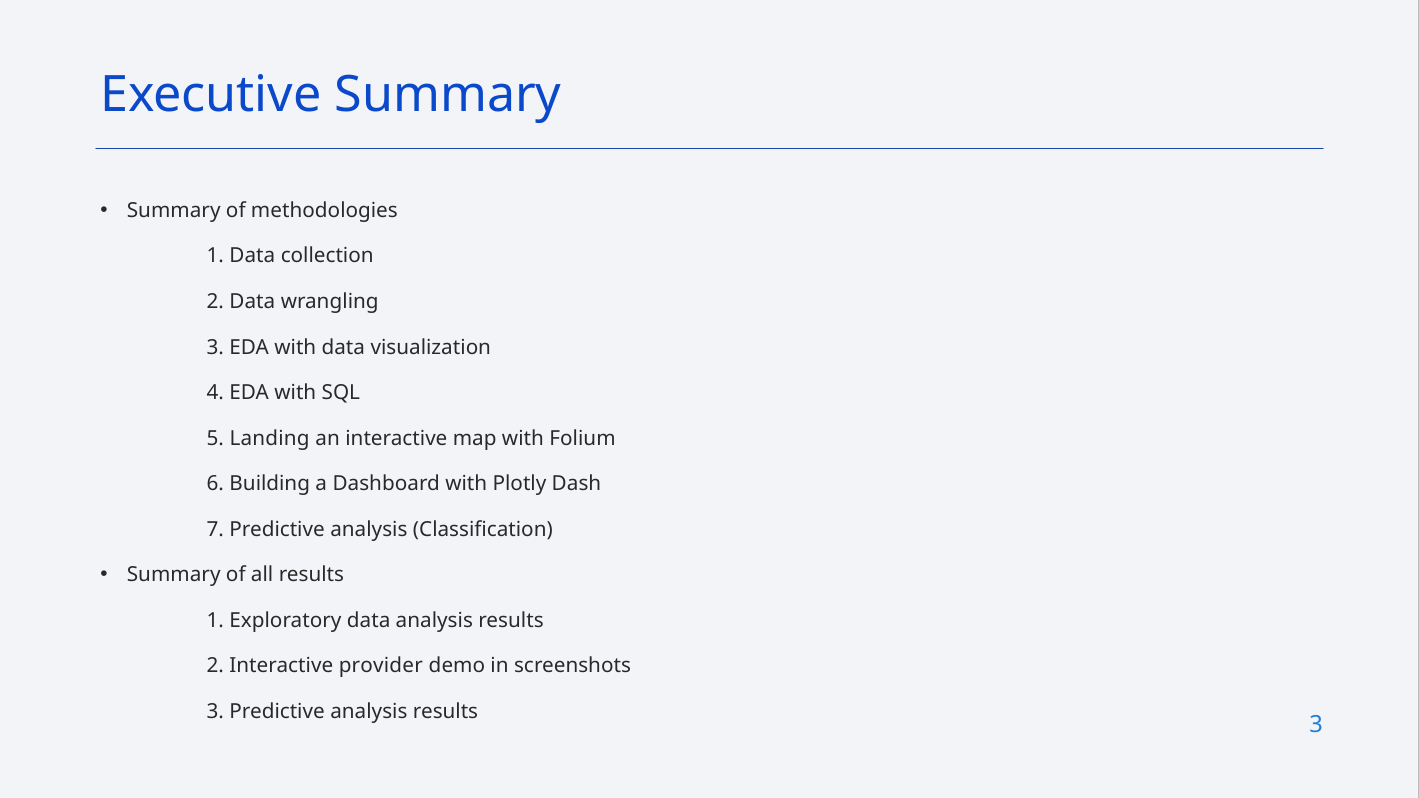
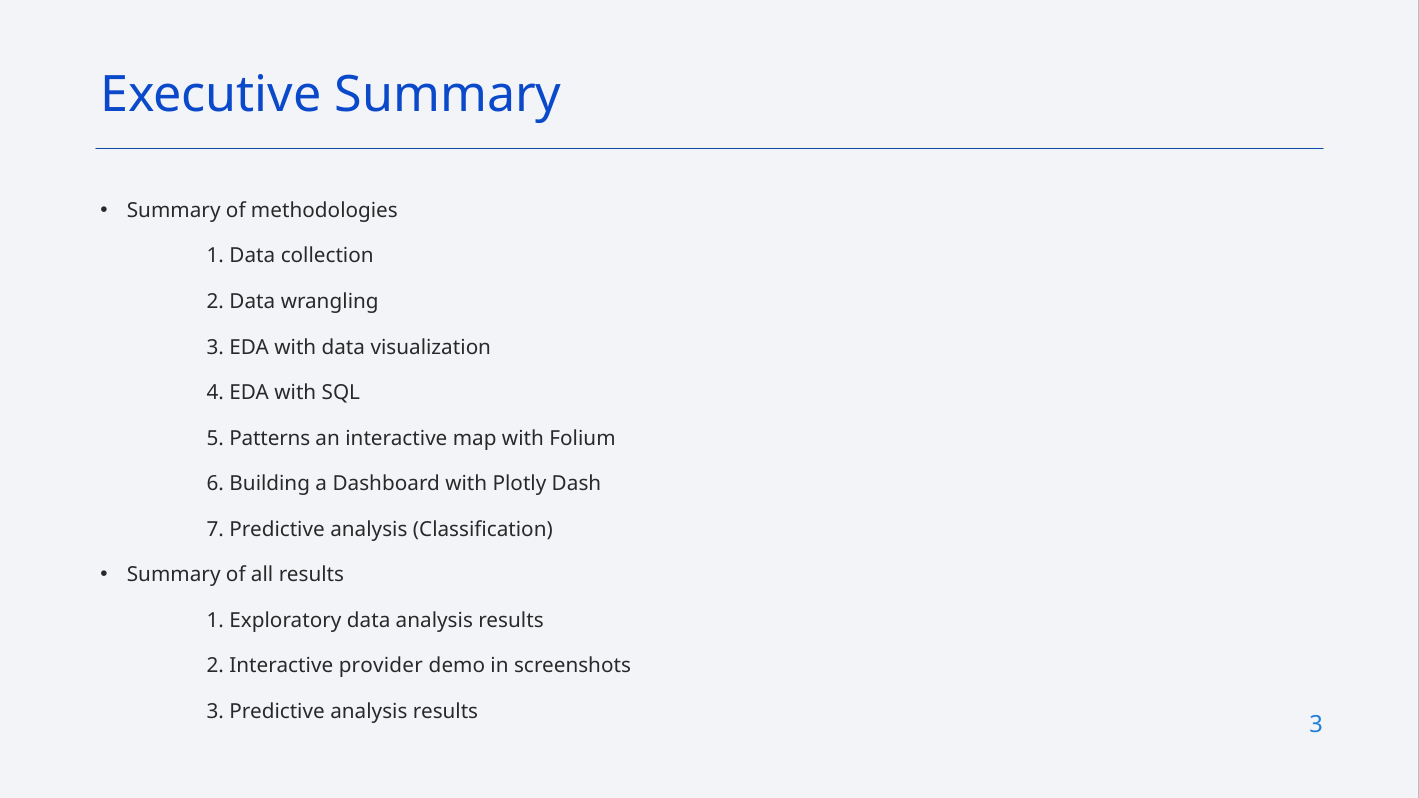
Landing: Landing -> Patterns
